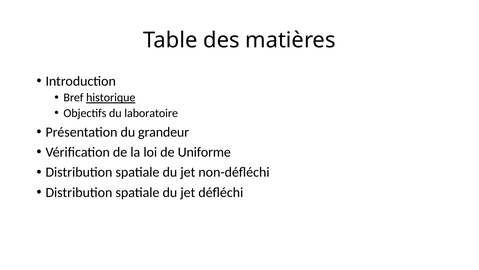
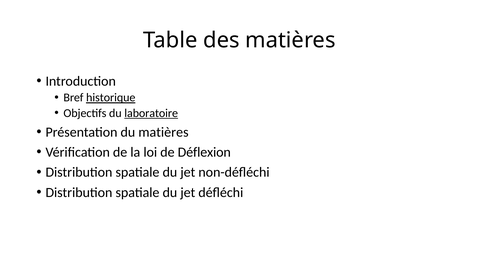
laboratoire underline: none -> present
du grandeur: grandeur -> matières
Uniforme: Uniforme -> Déflexion
